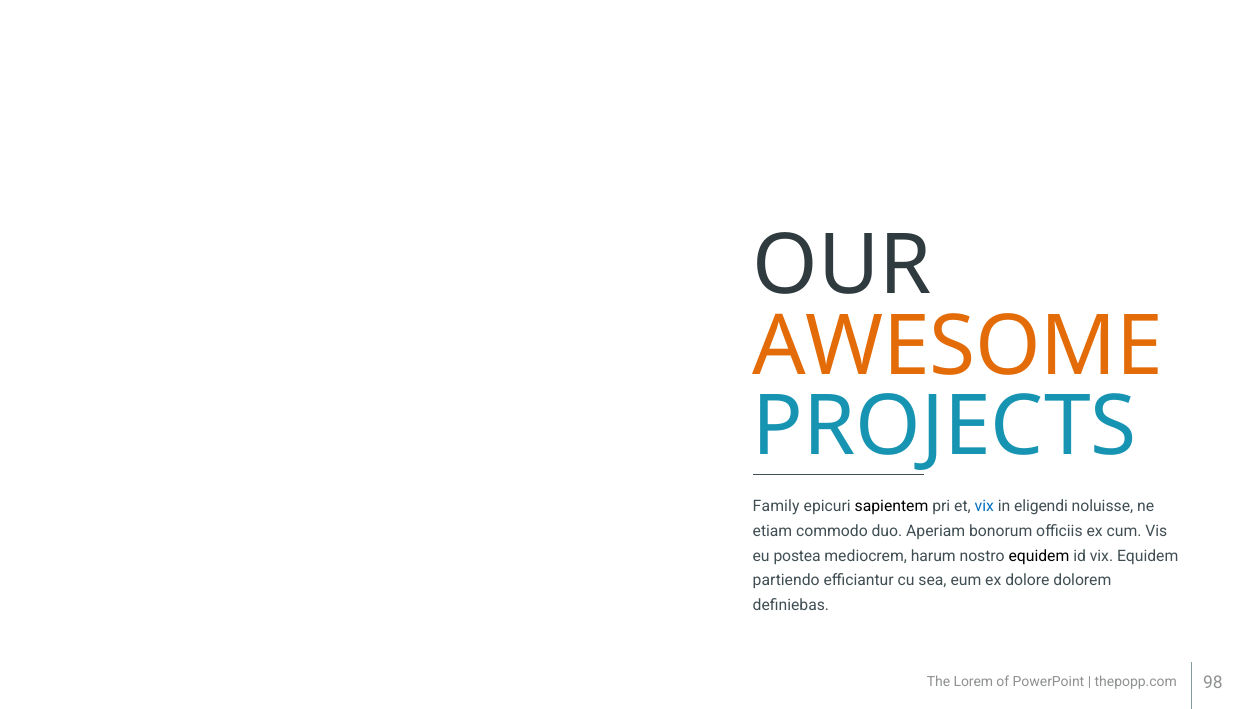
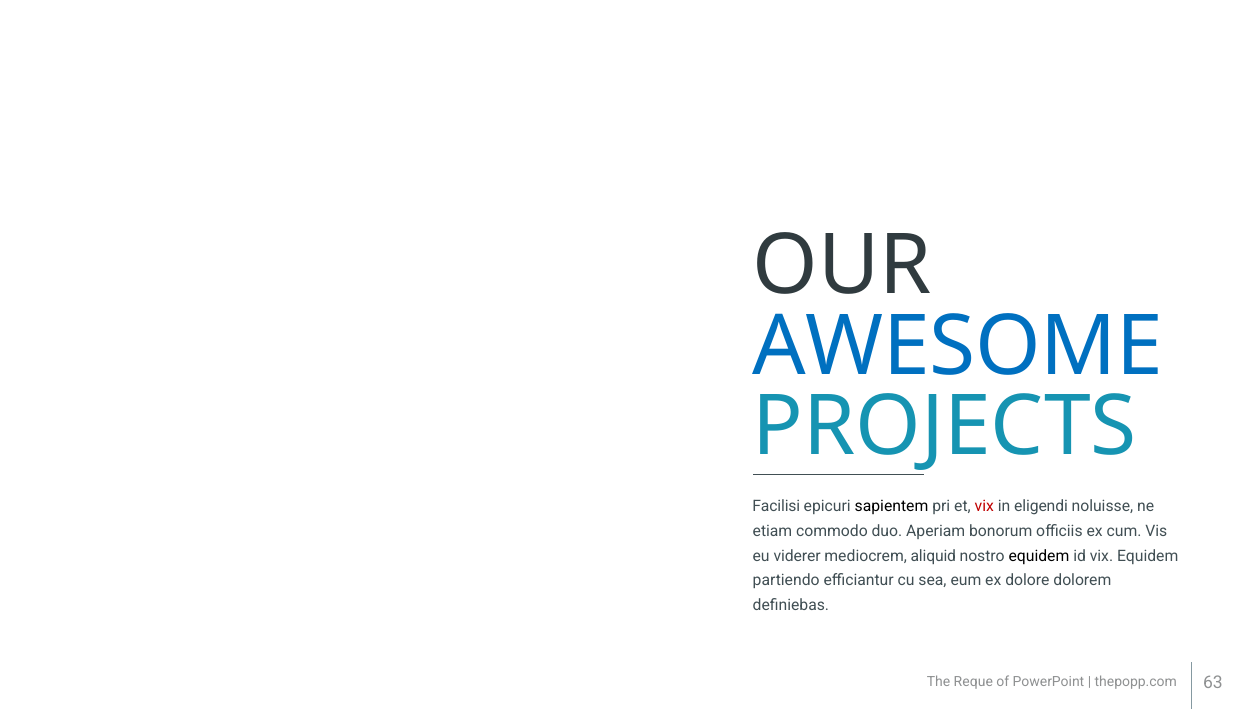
AWESOME colour: orange -> blue
Family: Family -> Facilisi
vix at (984, 507) colour: blue -> red
postea: postea -> viderer
harum: harum -> aliquid
Lorem: Lorem -> Reque
98: 98 -> 63
